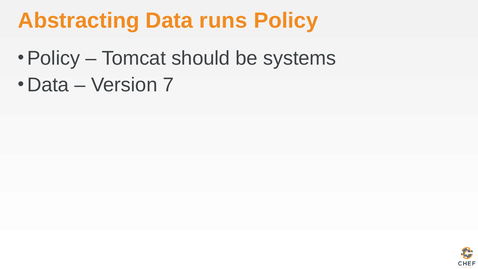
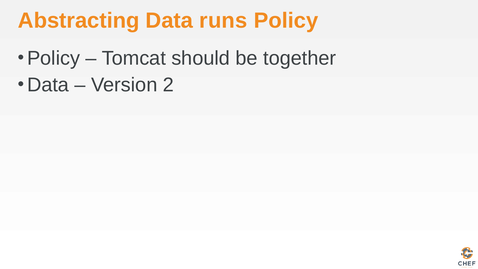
systems: systems -> together
7: 7 -> 2
